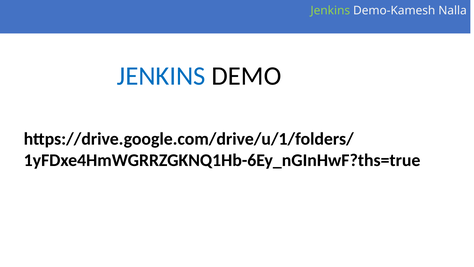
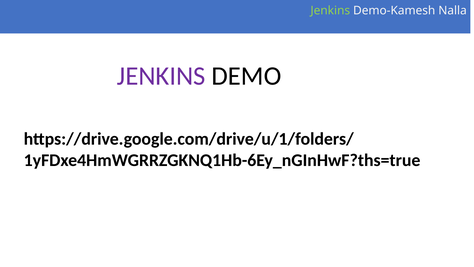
JENKINS at (161, 76) colour: blue -> purple
